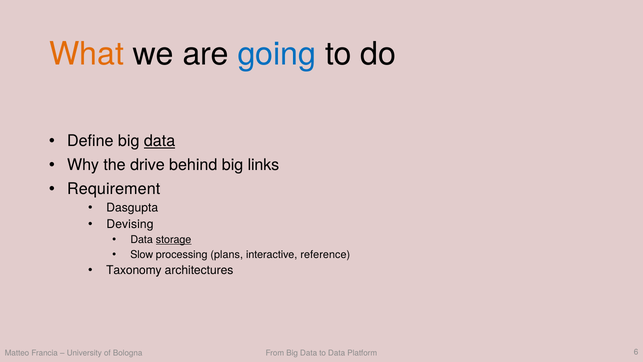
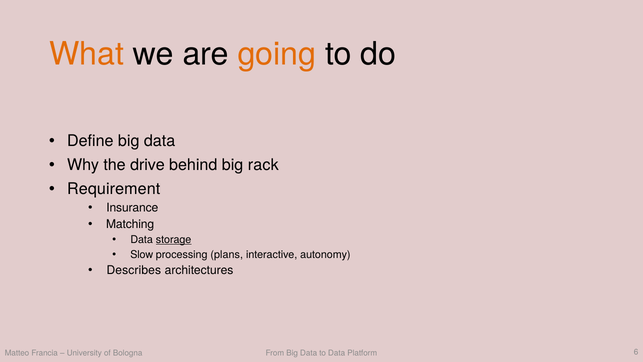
going colour: blue -> orange
data at (160, 141) underline: present -> none
links: links -> rack
Dasgupta: Dasgupta -> Insurance
Devising: Devising -> Matching
reference: reference -> autonomy
Taxonomy: Taxonomy -> Describes
